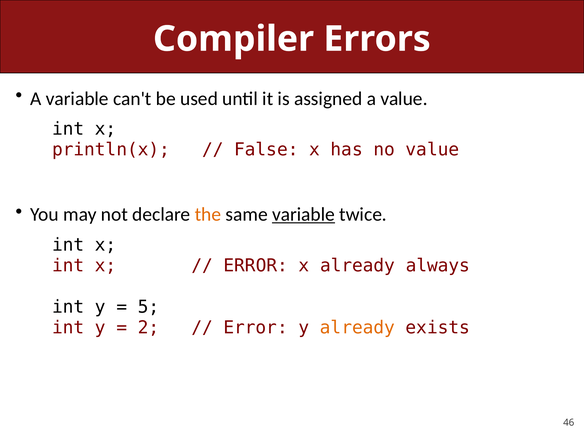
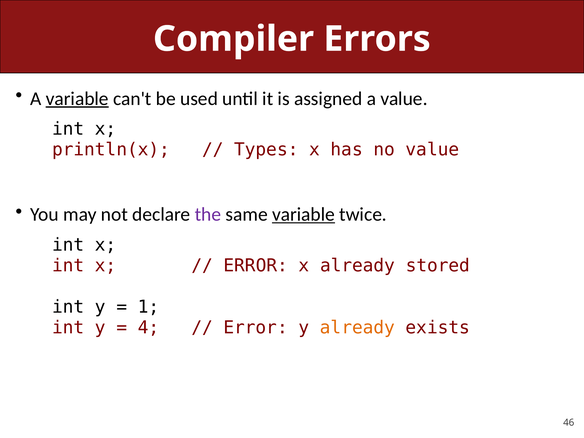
variable at (77, 99) underline: none -> present
False: False -> Types
the colour: orange -> purple
always: always -> stored
5: 5 -> 1
2: 2 -> 4
